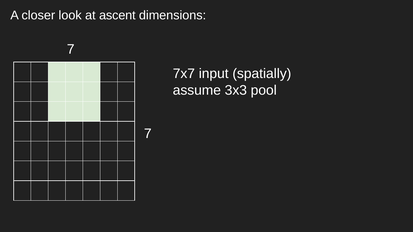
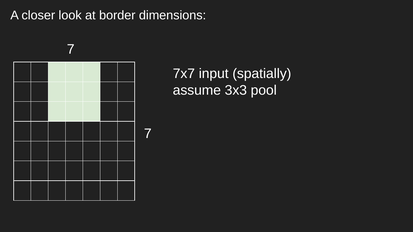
ascent: ascent -> border
